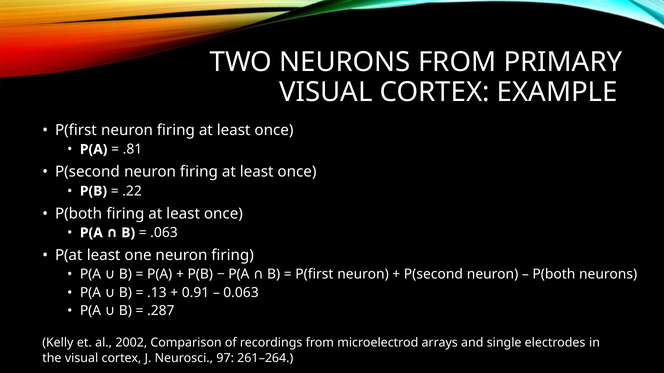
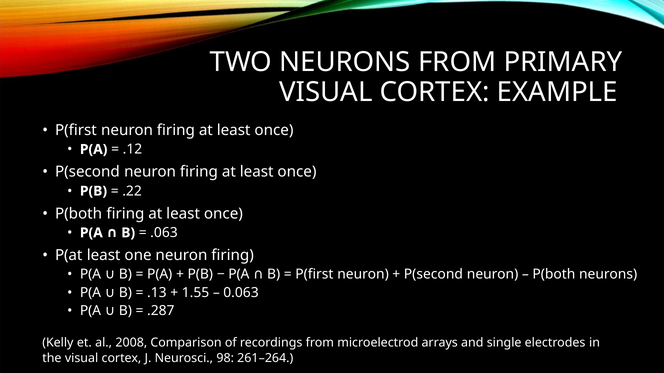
.81: .81 -> .12
0.91: 0.91 -> 1.55
2002: 2002 -> 2008
97: 97 -> 98
